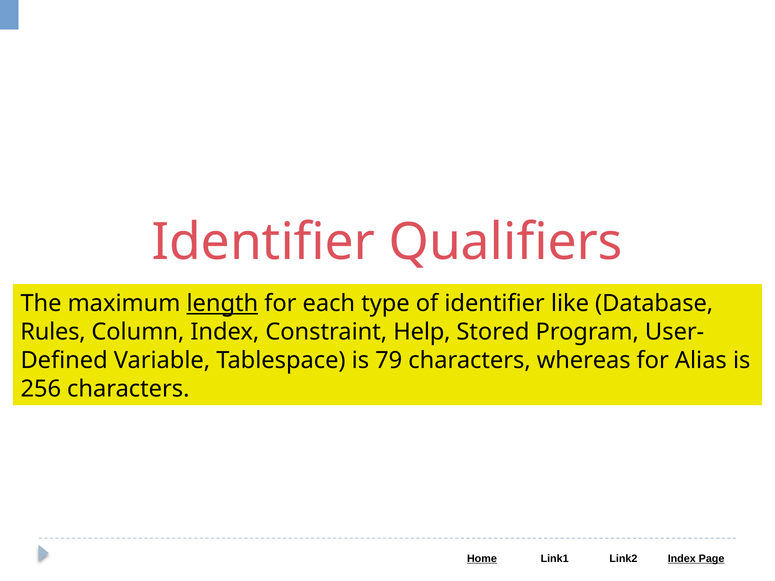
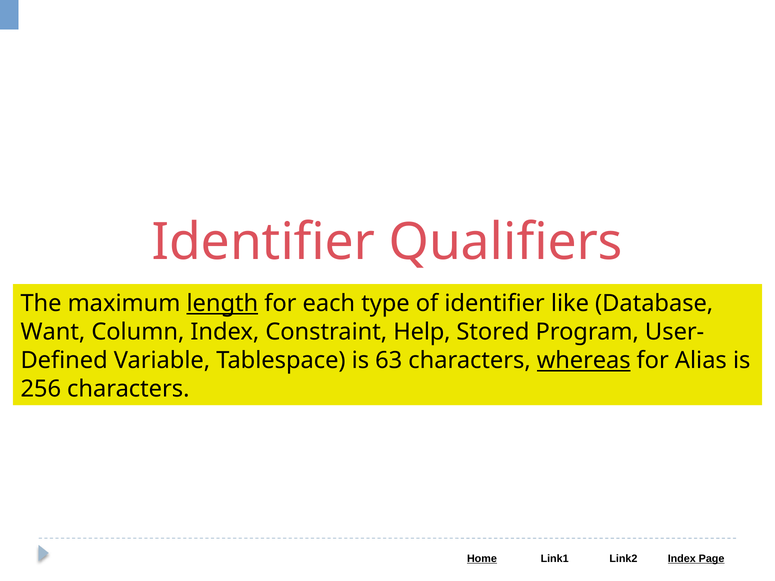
Rules: Rules -> Want
79: 79 -> 63
whereas underline: none -> present
